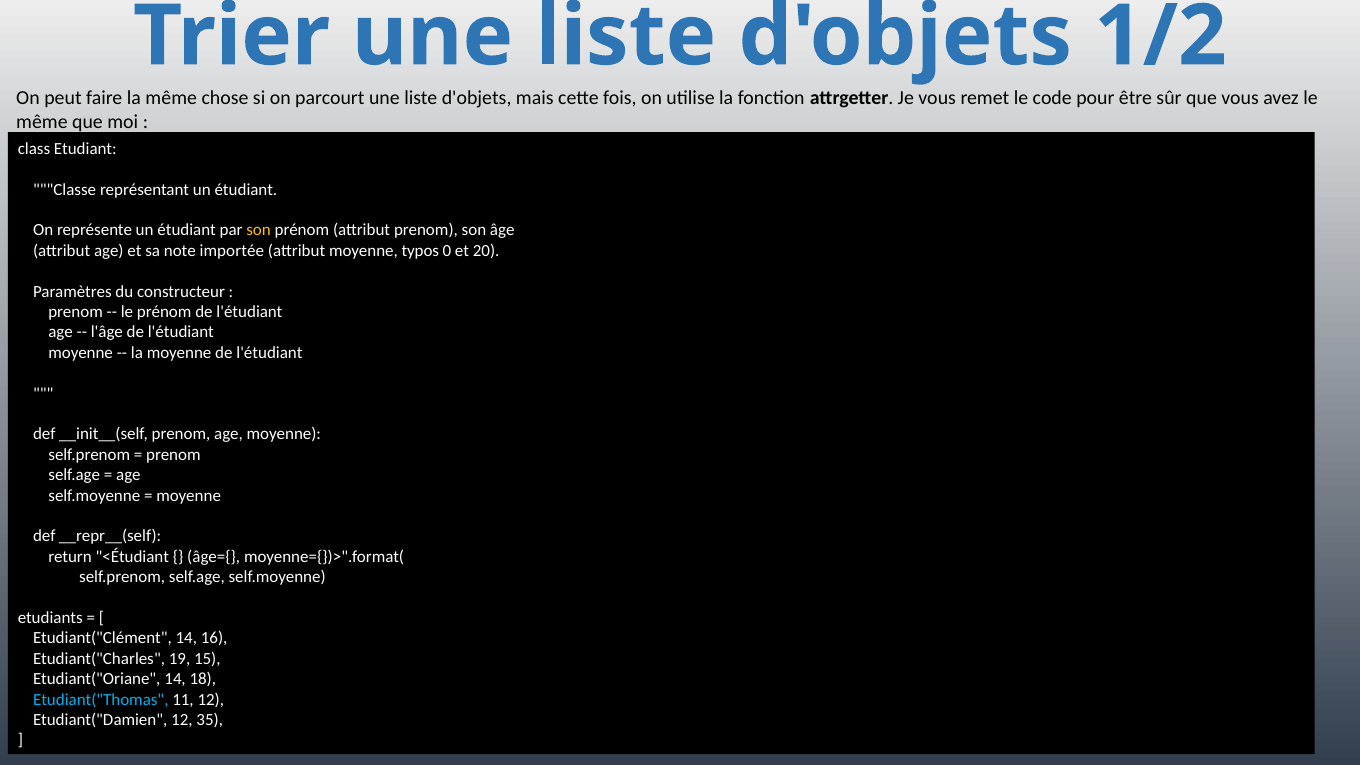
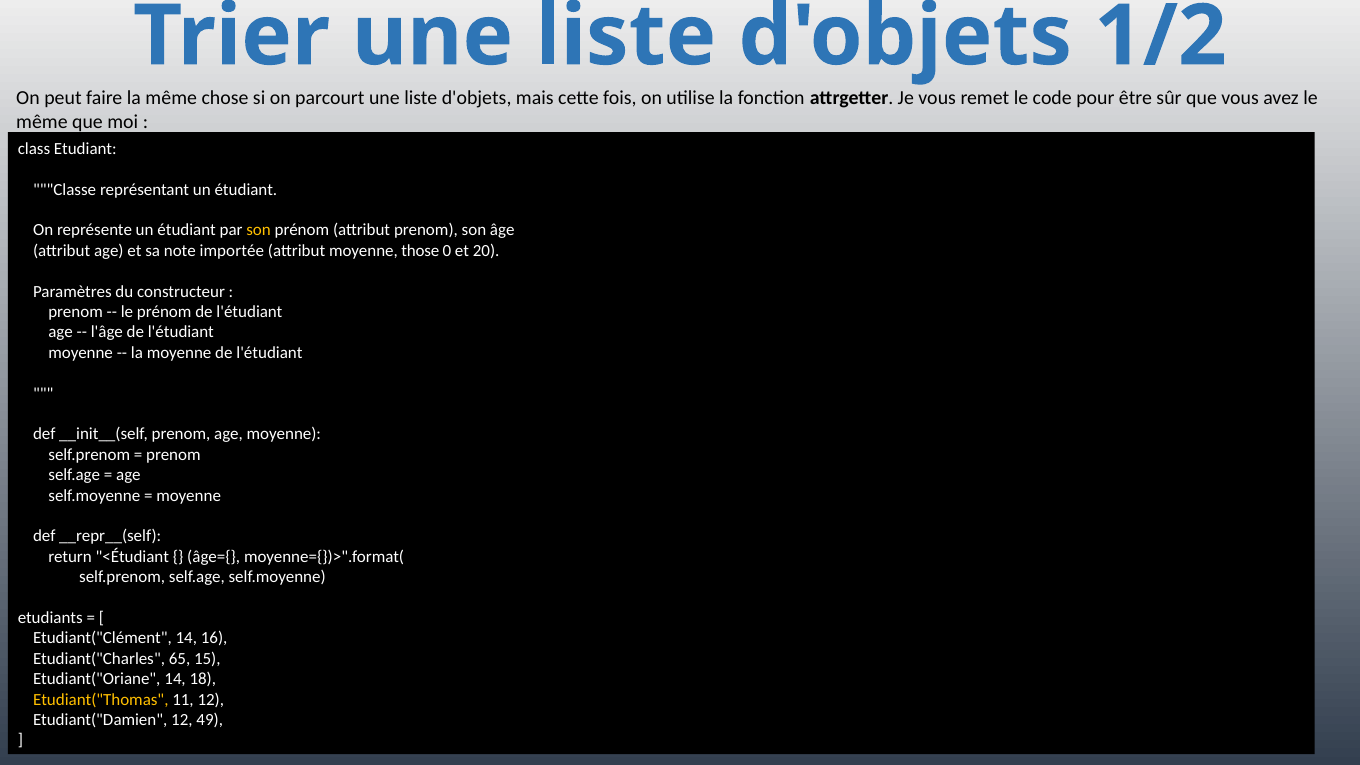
typos: typos -> those
19: 19 -> 65
Etudiant("Thomas colour: light blue -> yellow
35: 35 -> 49
